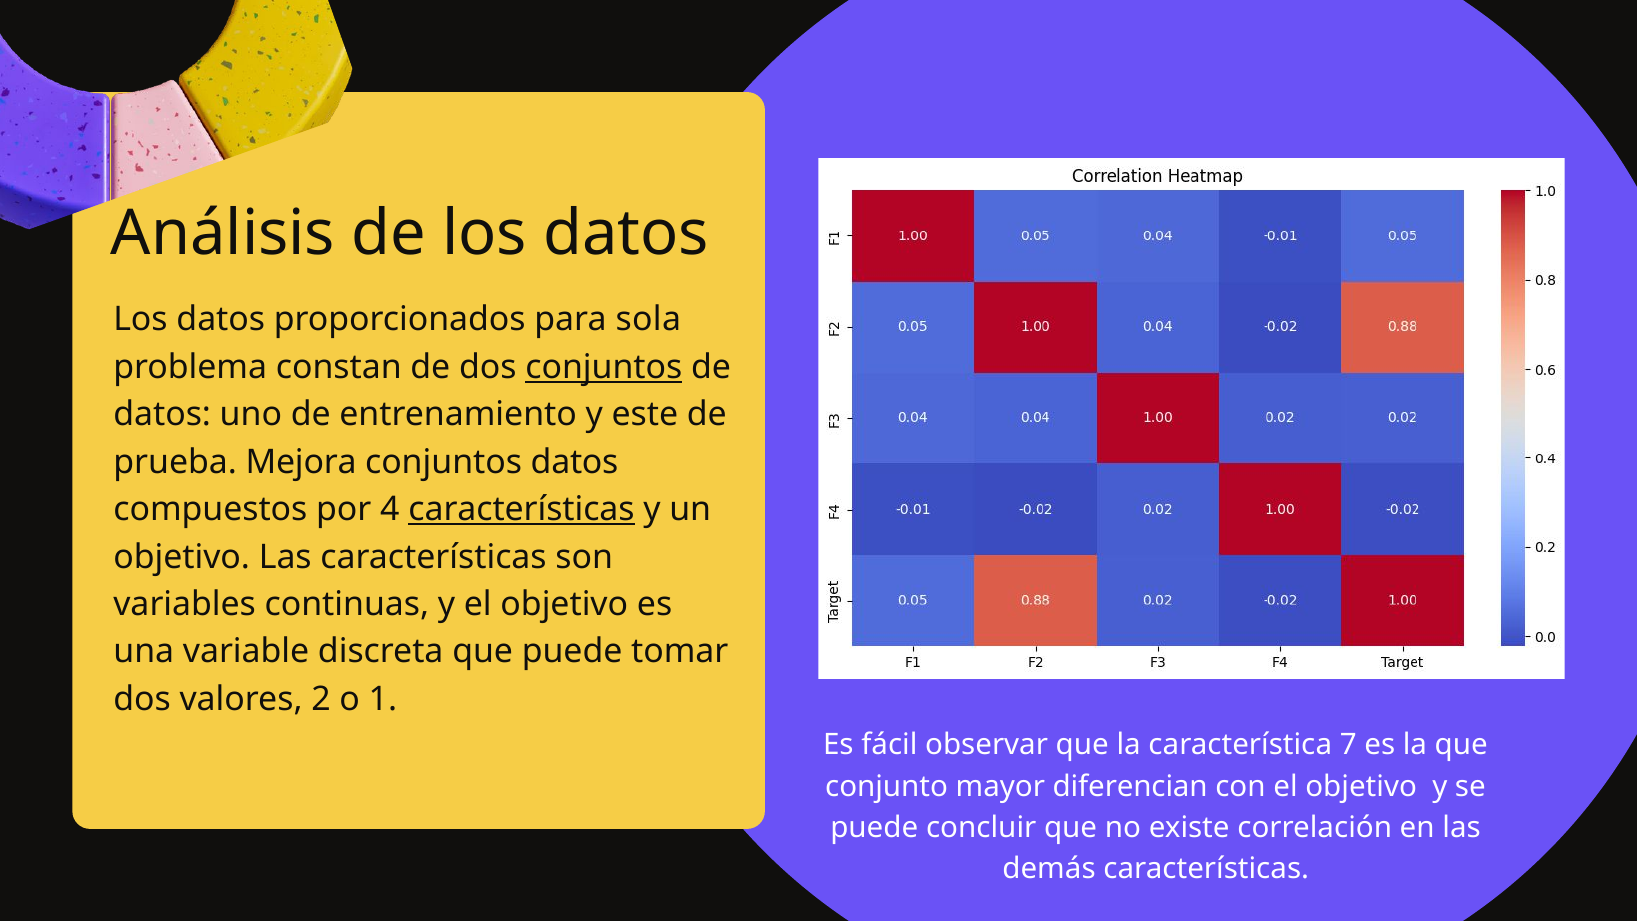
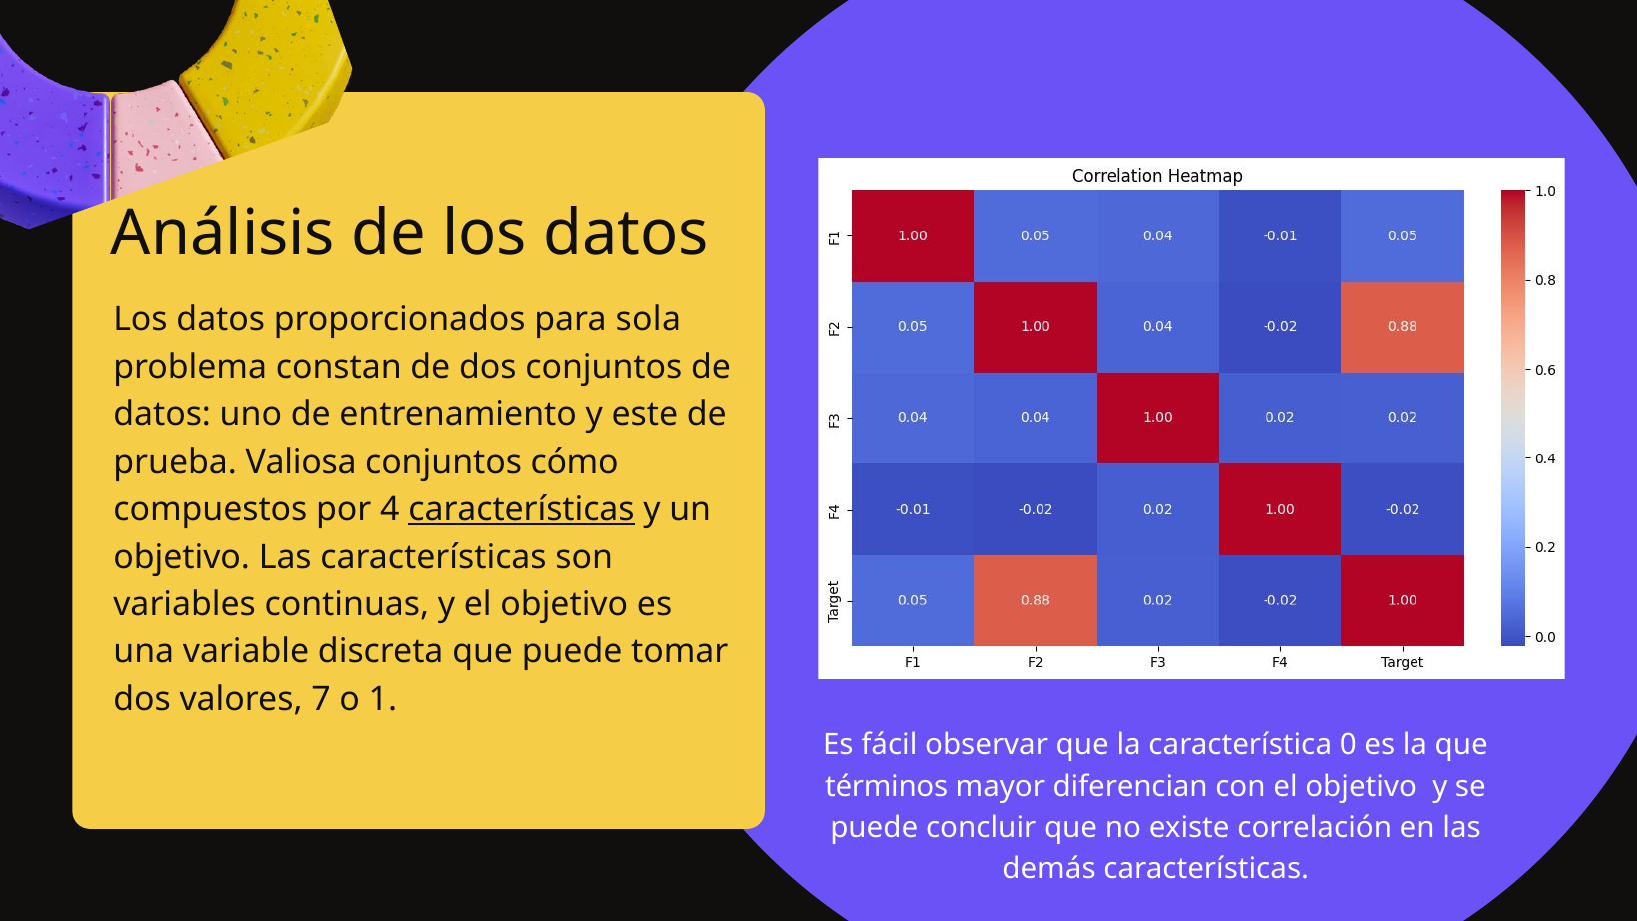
conjuntos at (604, 367) underline: present -> none
Mejora: Mejora -> Valiosa
conjuntos datos: datos -> cómo
2: 2 -> 7
7: 7 -> 0
conjunto: conjunto -> términos
